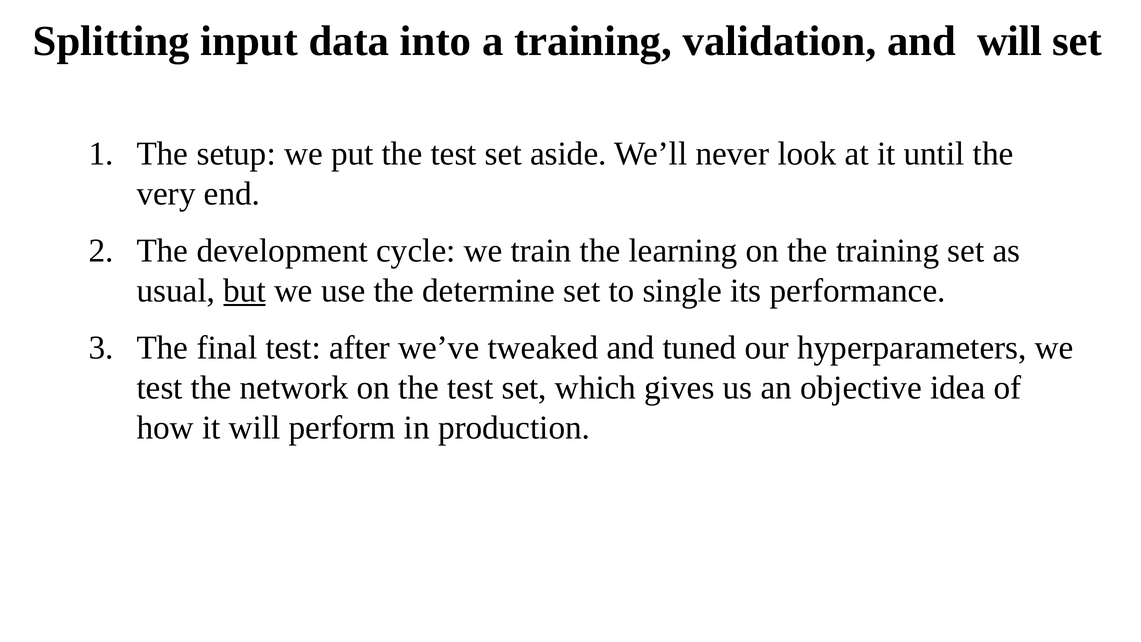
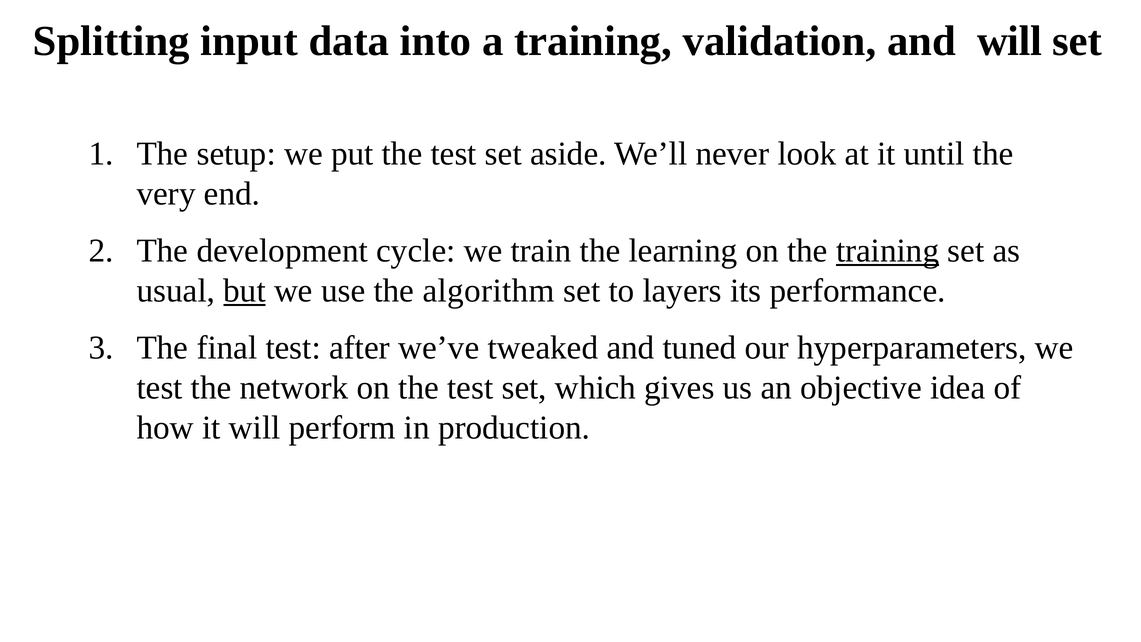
training at (888, 251) underline: none -> present
determine: determine -> algorithm
single: single -> layers
